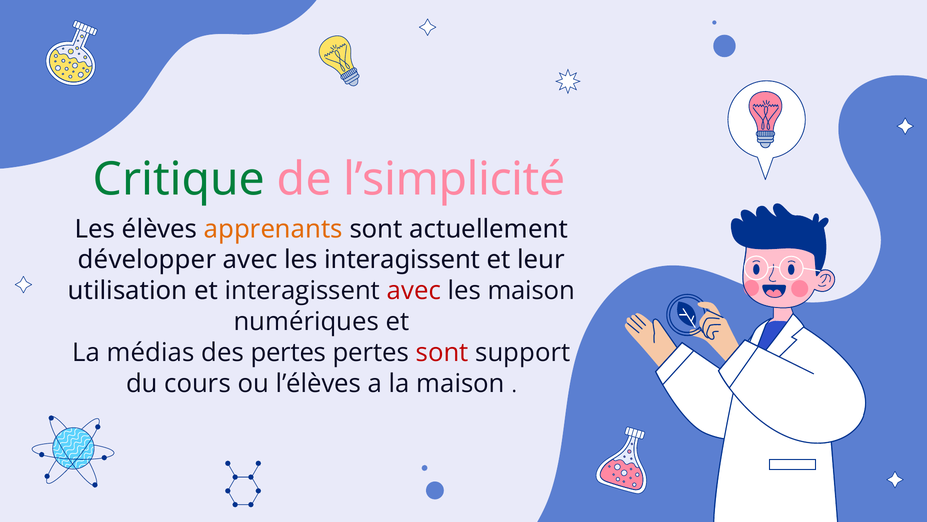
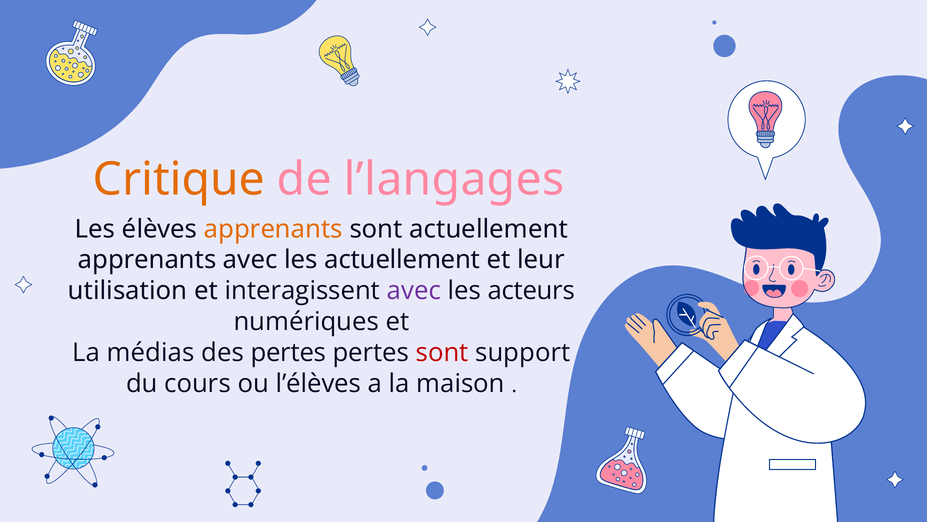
Critique colour: green -> orange
l’simplicité: l’simplicité -> l’langages
développer at (147, 260): développer -> apprenants
les interagissent: interagissent -> actuellement
avec at (414, 291) colour: red -> purple
les maison: maison -> acteurs
